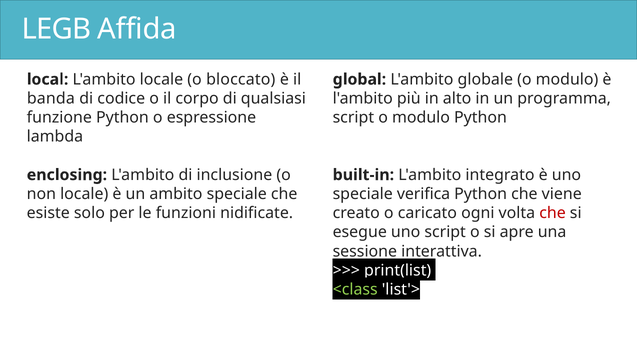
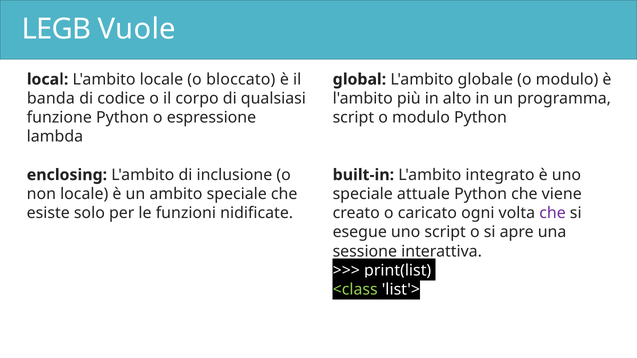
Affida: Affida -> Vuole
verifica: verifica -> attuale
che at (553, 213) colour: red -> purple
